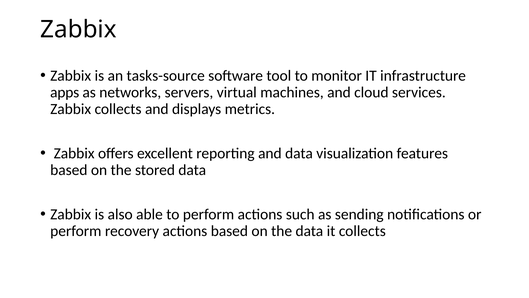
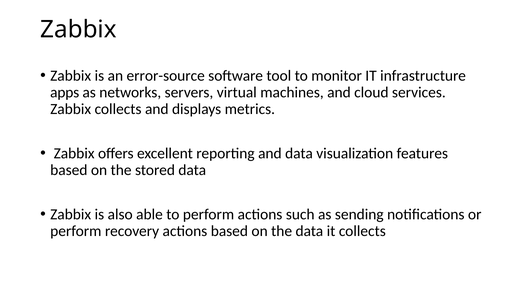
tasks-source: tasks-source -> error-source
